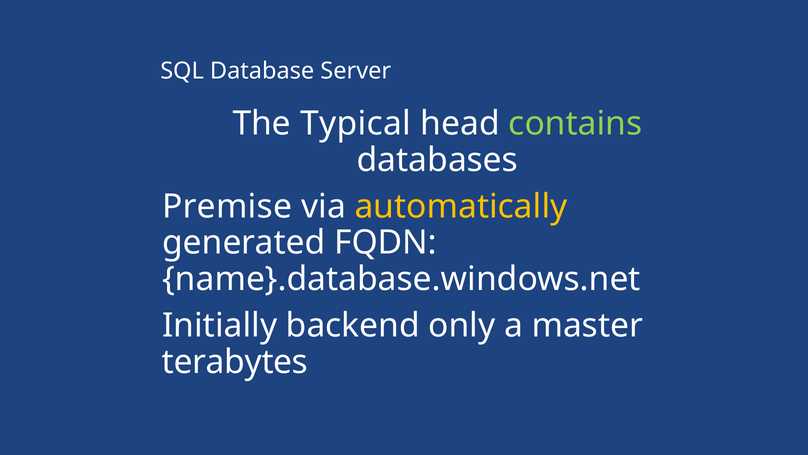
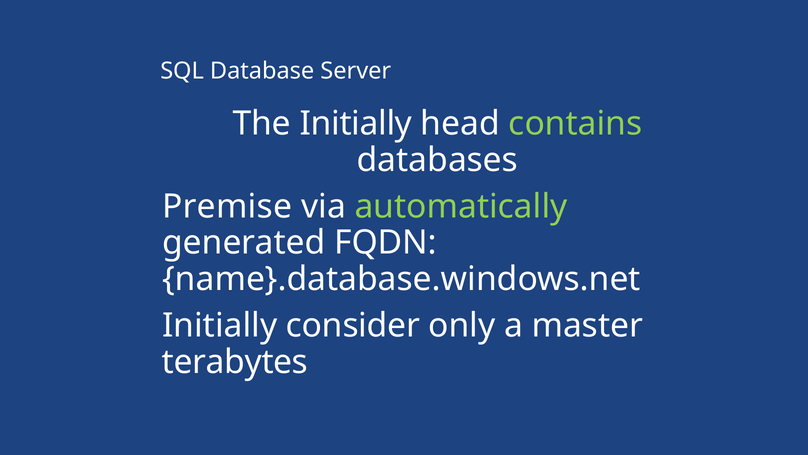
The Typical: Typical -> Initially
automatically colour: yellow -> light green
backend: backend -> consider
